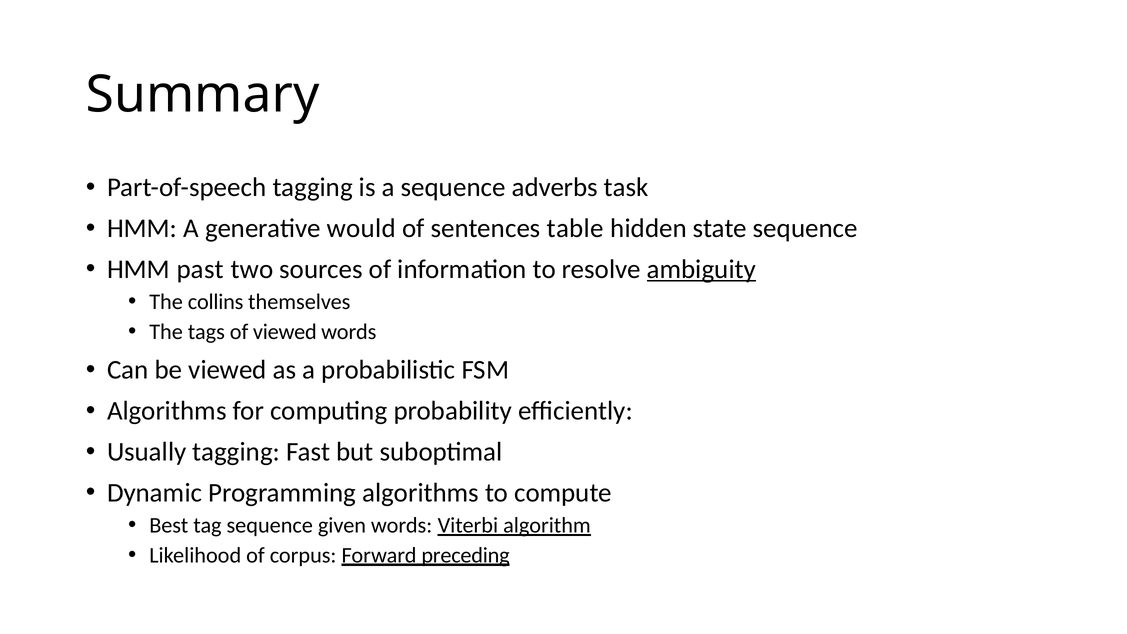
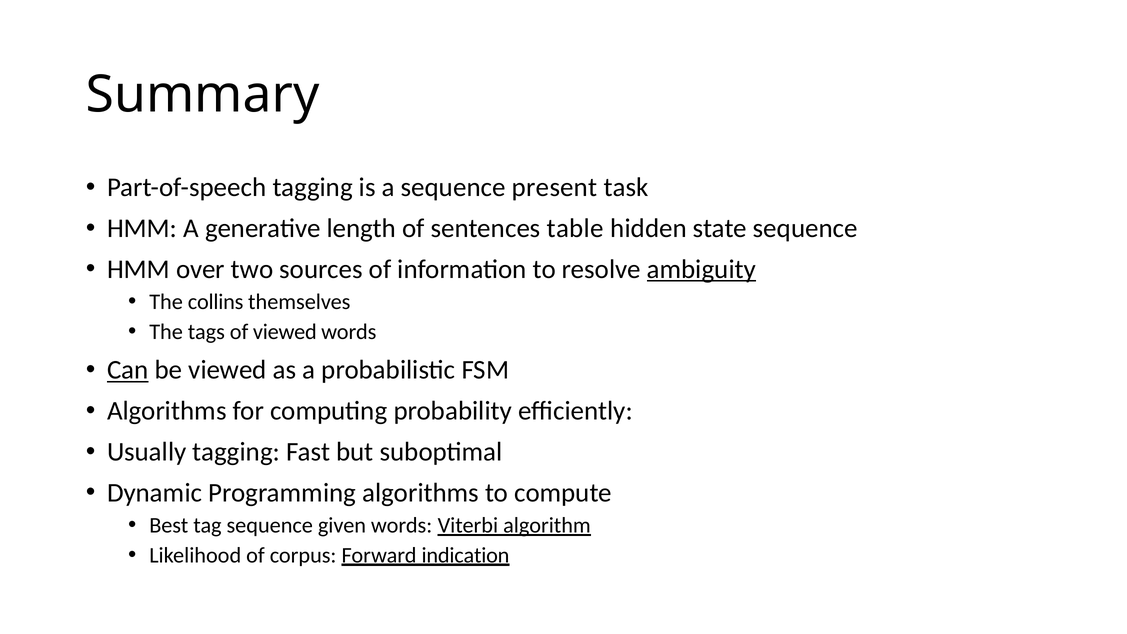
adverbs: adverbs -> present
would: would -> length
past: past -> over
Can underline: none -> present
preceding: preceding -> indication
